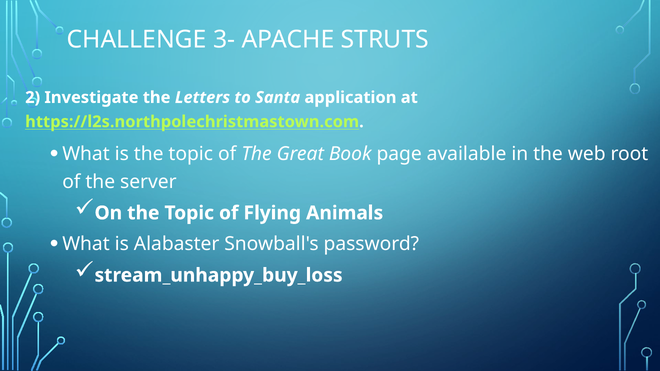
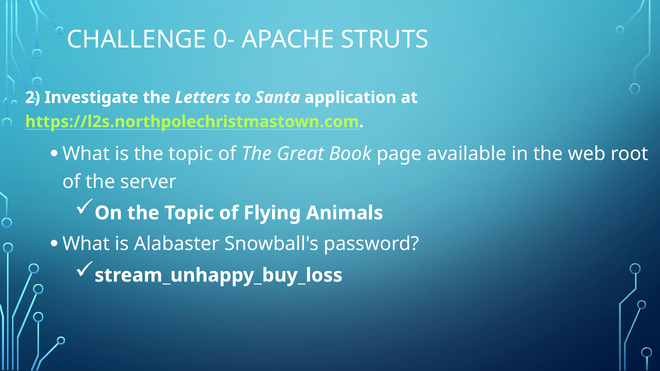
3-: 3- -> 0-
